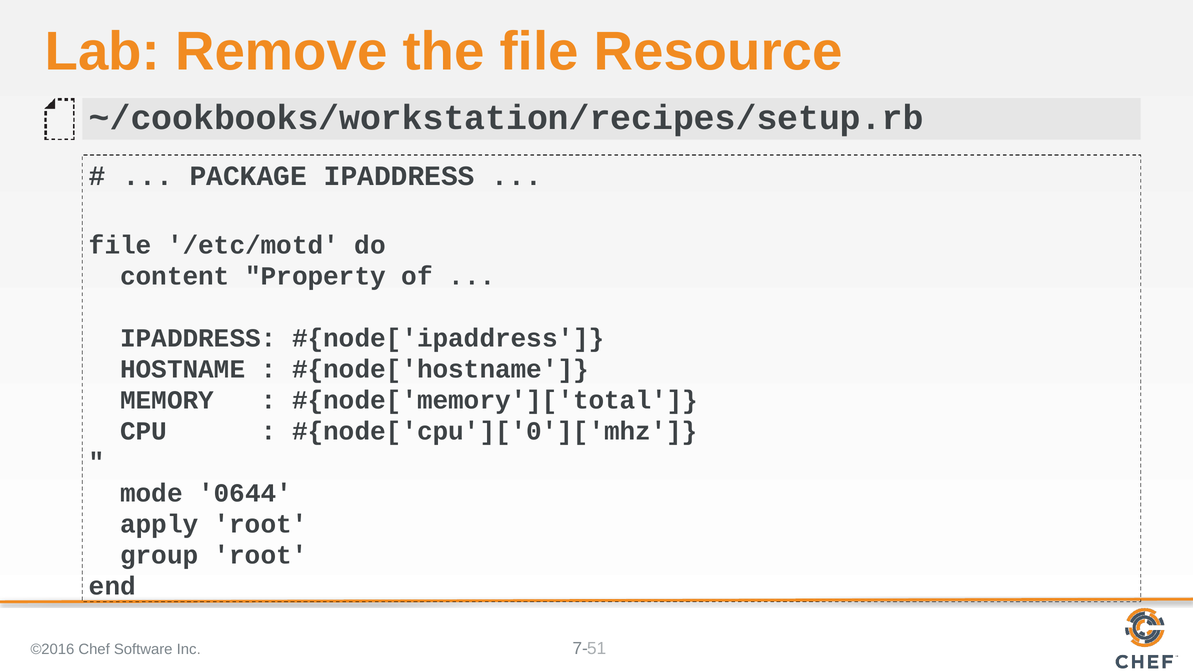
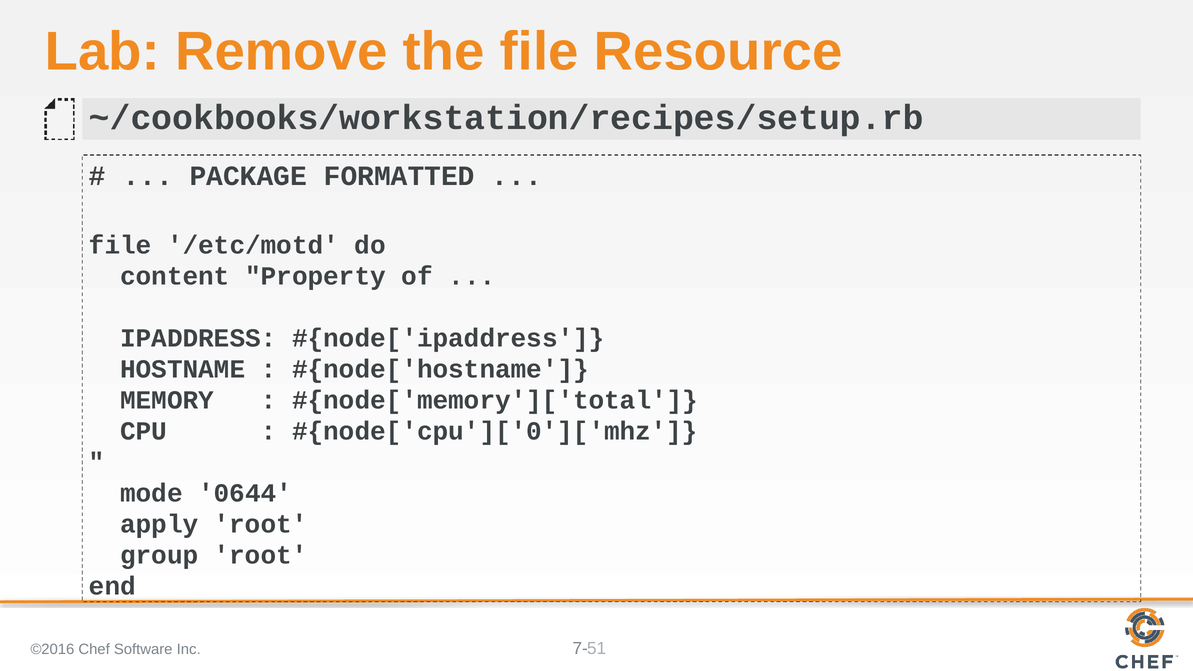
PACKAGE IPADDRESS: IPADDRESS -> FORMATTED
